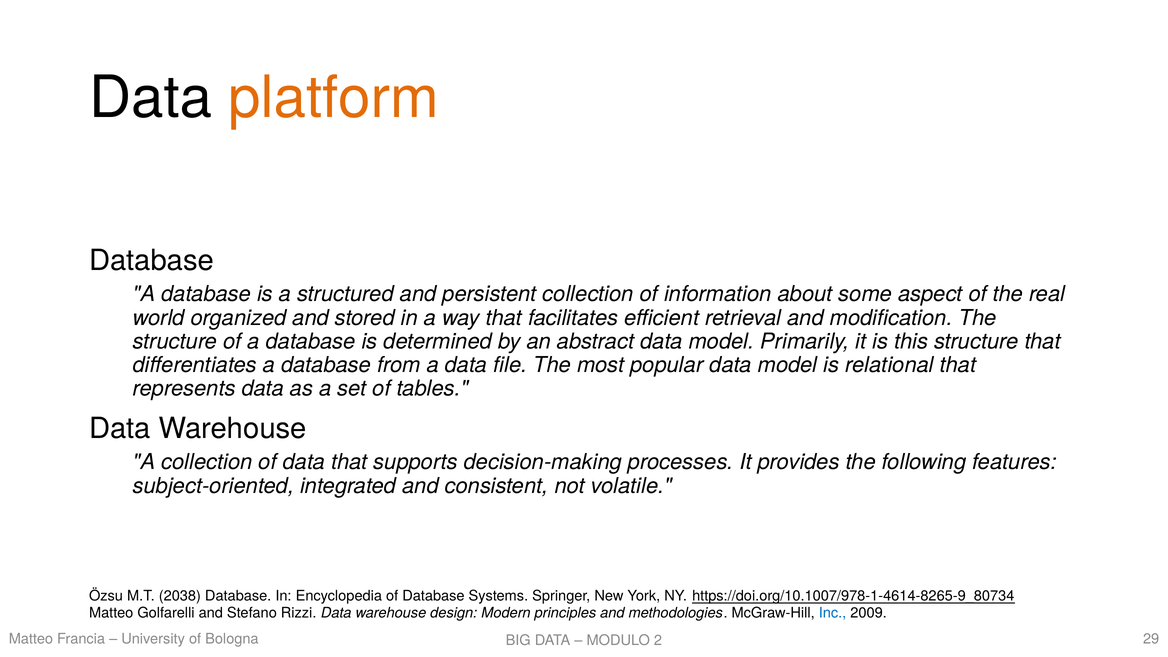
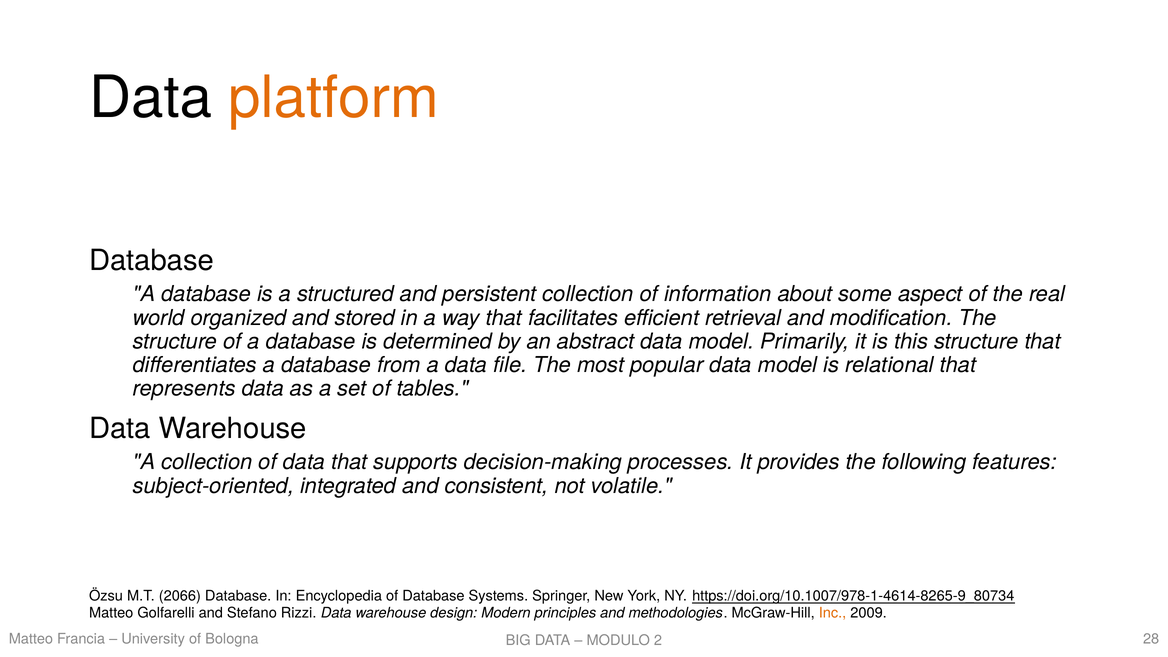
2038: 2038 -> 2066
Inc colour: blue -> orange
29: 29 -> 28
